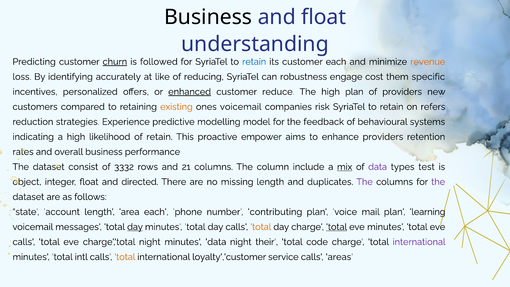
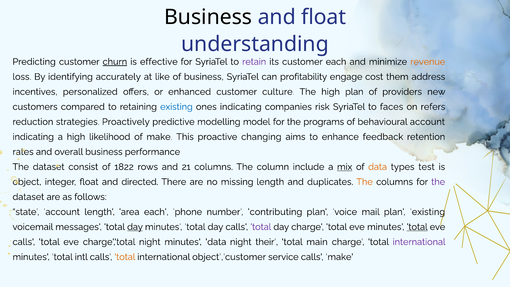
followed: followed -> effective
retain at (254, 62) colour: blue -> purple
of reducing: reducing -> business
robustness: robustness -> profitability
specific: specific -> address
enhanced underline: present -> none
reduce: reduce -> culture
existing at (176, 107) colour: orange -> blue
ones voicemail: voicemail -> indicating
retain at (392, 107): retain -> faces
Experience: Experience -> Proactively
feedback: feedback -> programs
behavioural systems: systems -> account
of retain: retain -> make
empower: empower -> changing
enhance providers: providers -> feedback
3332: 3332 -> 1822
data at (378, 167) colour: purple -> orange
The at (365, 182) colour: purple -> orange
plan learning: learning -> existing
total at (261, 227) colour: orange -> purple
total at (337, 227) underline: present -> none
total at (417, 227) underline: none -> present
code: code -> main
loyalty','customer: loyalty','customer -> object','customer
calls areas: areas -> make
